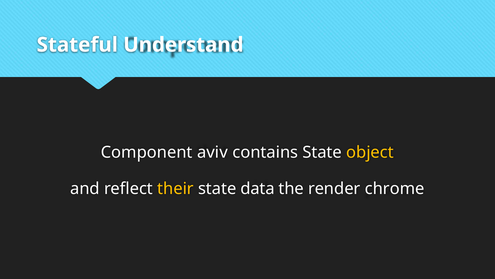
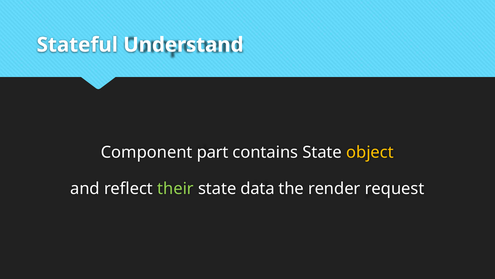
aviv: aviv -> part
their colour: yellow -> light green
chrome: chrome -> request
